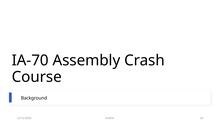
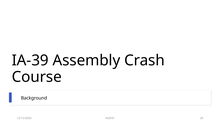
IA-70: IA-70 -> IA-39
